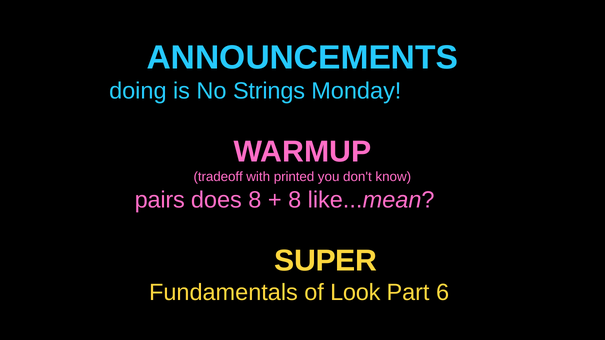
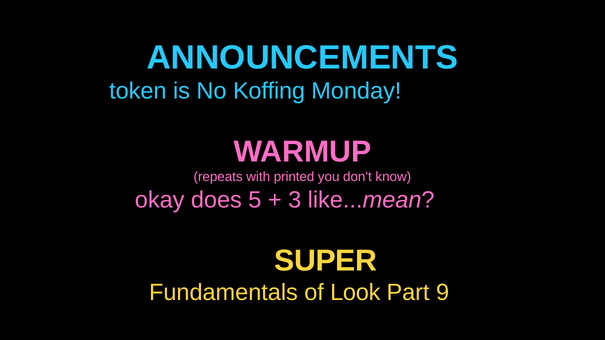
doing: doing -> token
Strings: Strings -> Koffing
tradeoff: tradeoff -> repeats
pairs: pairs -> okay
does 8: 8 -> 5
8 at (295, 200): 8 -> 3
6: 6 -> 9
